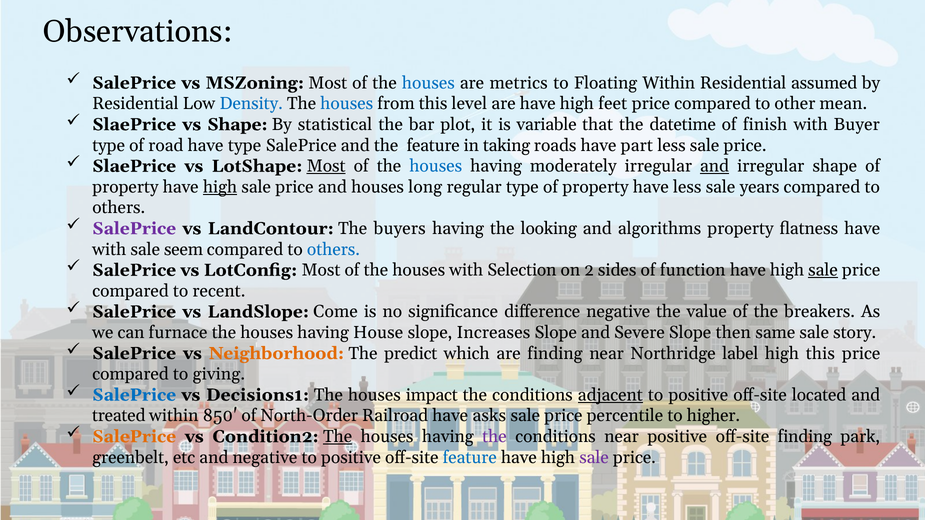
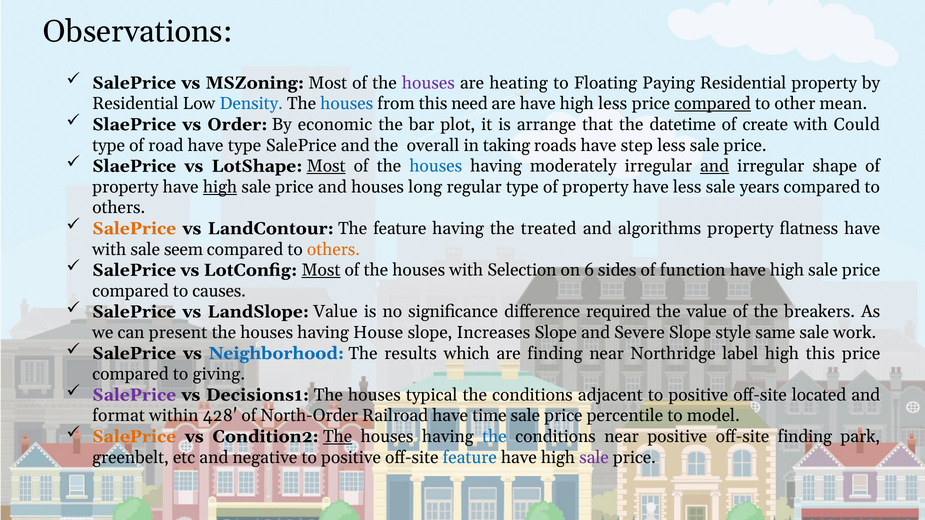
houses at (428, 83) colour: blue -> purple
metrics: metrics -> heating
Floating Within: Within -> Paying
Residential assumed: assumed -> property
level: level -> need
high feet: feet -> less
compared at (713, 104) underline: none -> present
vs Shape: Shape -> Order
statistical: statistical -> economic
variable: variable -> arrange
finish: finish -> create
Buyer: Buyer -> Could
the feature: feature -> overall
part: part -> step
SalePrice at (134, 229) colour: purple -> orange
The buyers: buyers -> feature
looking: looking -> treated
others at (333, 249) colour: blue -> orange
Most at (321, 270) underline: none -> present
2: 2 -> 6
sale at (823, 270) underline: present -> none
recent: recent -> causes
LandSlope Come: Come -> Value
difference negative: negative -> required
furnace: furnace -> present
then: then -> style
story: story -> work
Neighborhood colour: orange -> blue
predict: predict -> results
SalePrice at (134, 395) colour: blue -> purple
impact: impact -> typical
adjacent underline: present -> none
treated: treated -> format
850: 850 -> 428
asks: asks -> time
higher: higher -> model
the at (494, 437) colour: purple -> blue
